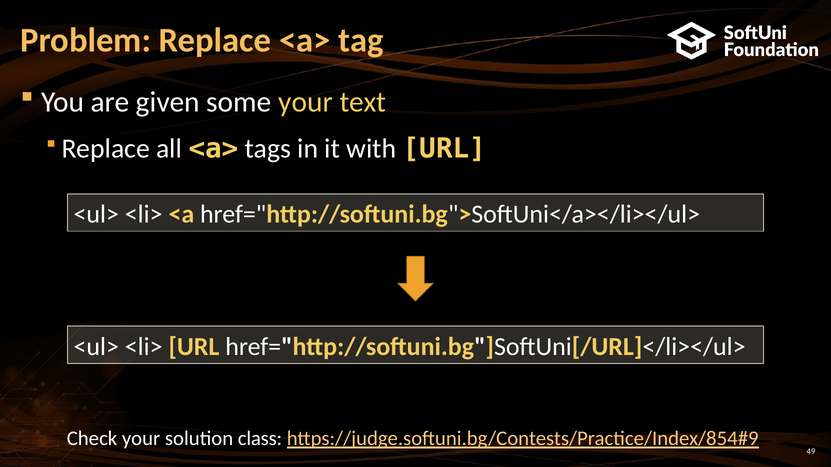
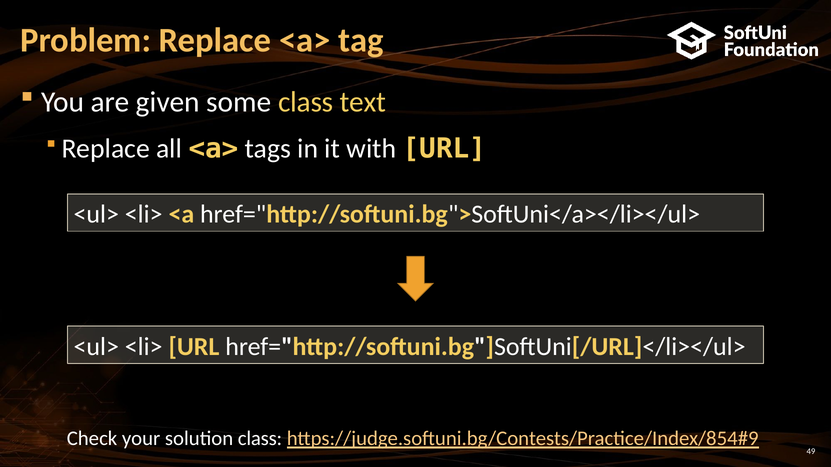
some your: your -> class
